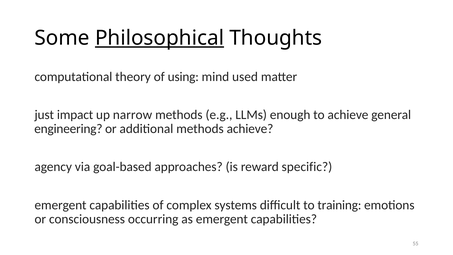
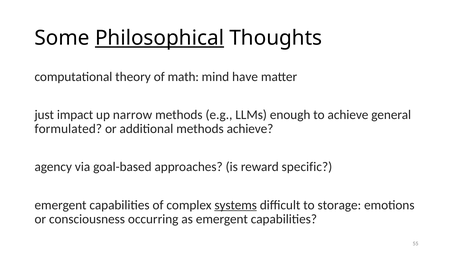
using: using -> math
used: used -> have
engineering: engineering -> formulated
systems underline: none -> present
training: training -> storage
